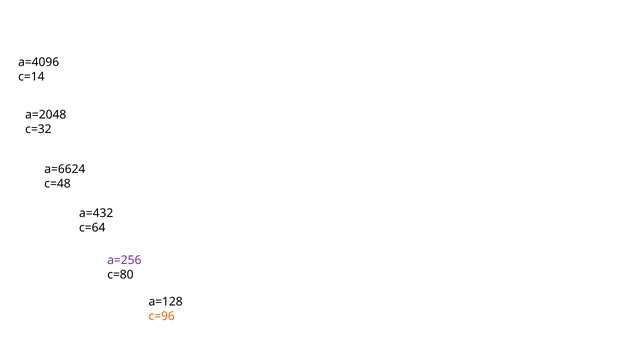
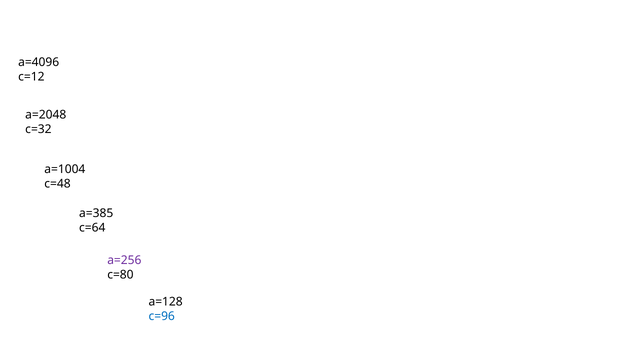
c=14: c=14 -> c=12
a=6624: a=6624 -> a=1004
a=432: a=432 -> a=385
c=96 colour: orange -> blue
